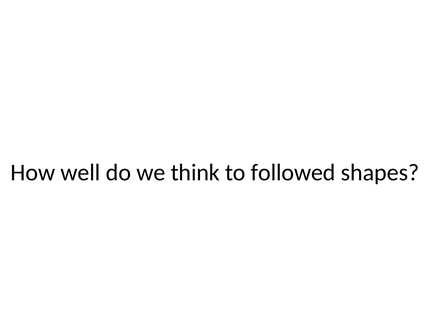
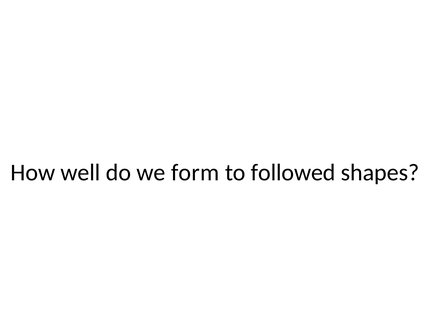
think: think -> form
